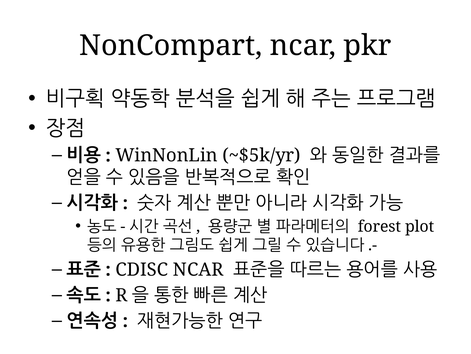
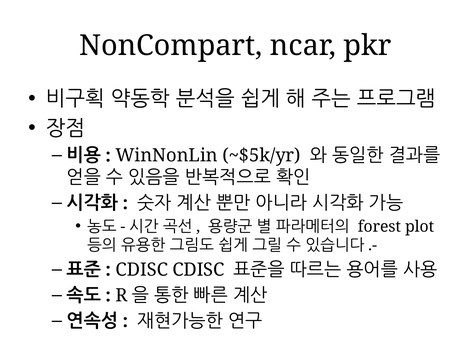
CDISC NCAR: NCAR -> CDISC
